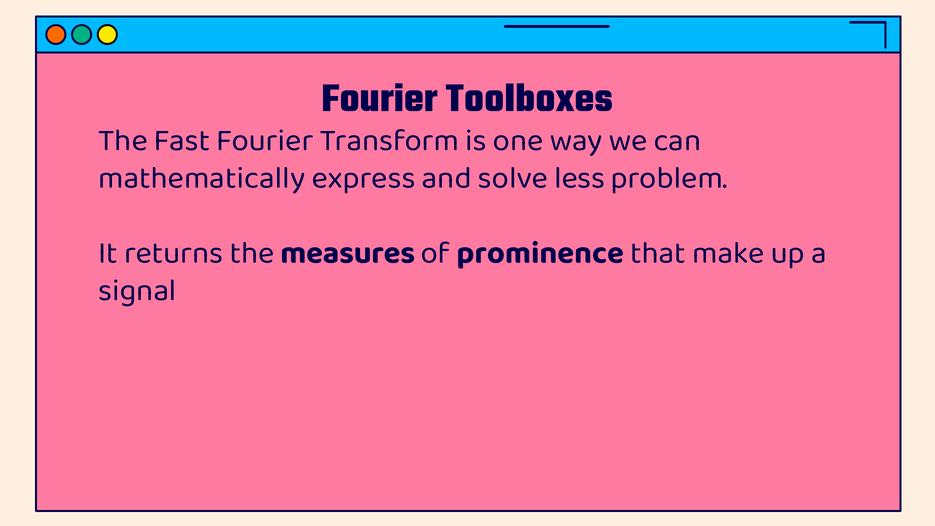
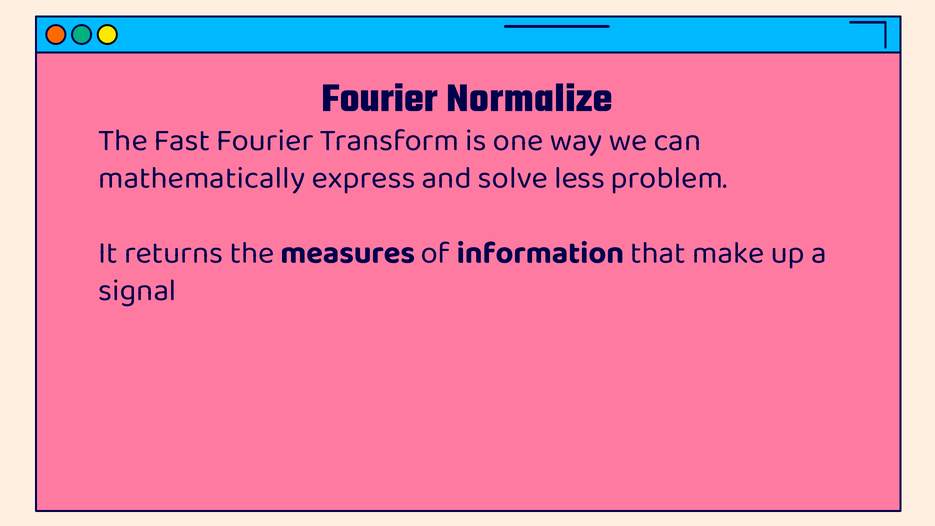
Toolboxes: Toolboxes -> Normalize
prominence: prominence -> information
